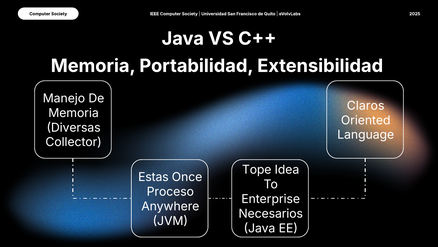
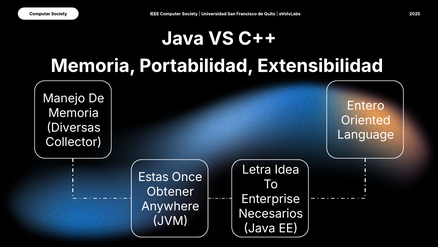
Claros: Claros -> Entero
Tope: Tope -> Letra
Proceso: Proceso -> Obtener
